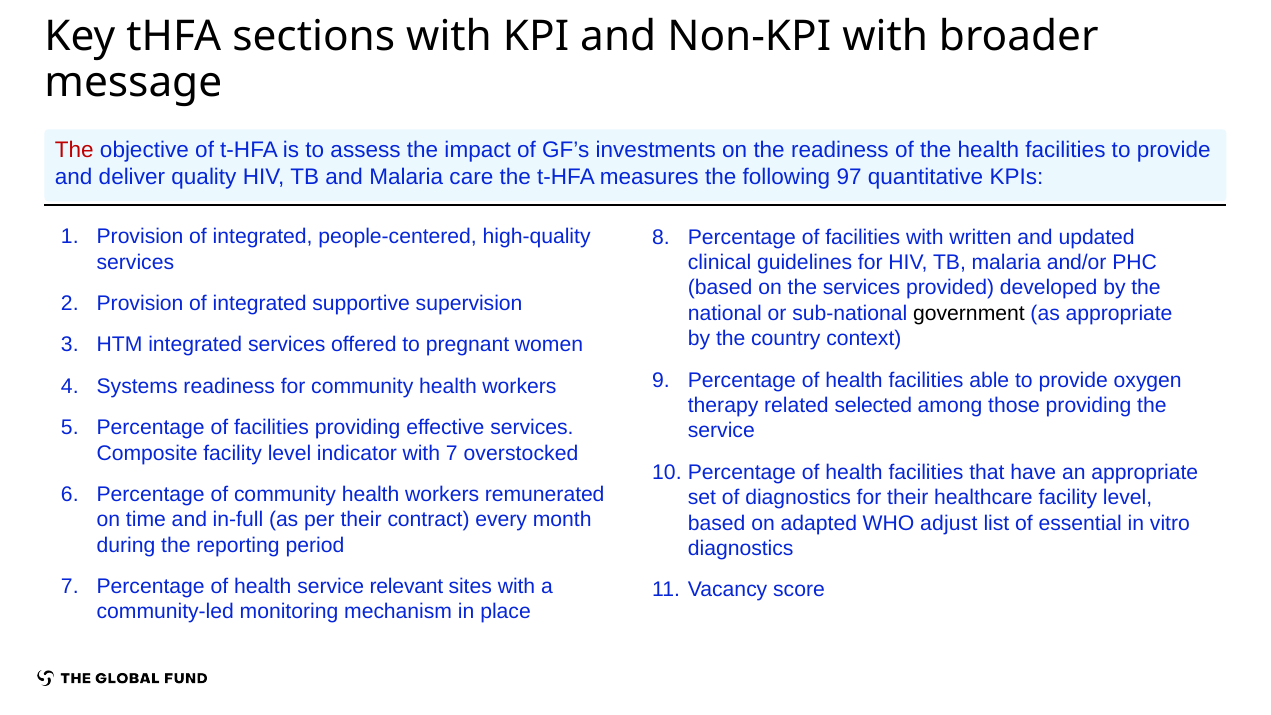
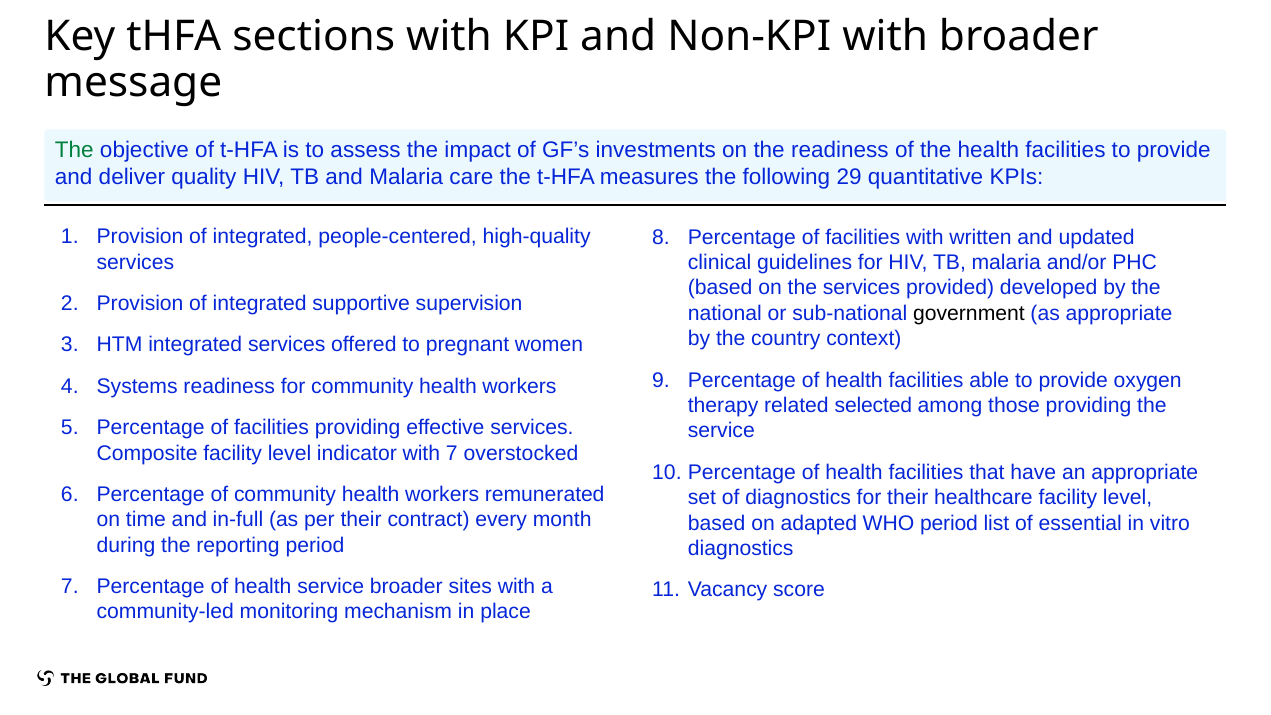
The at (74, 150) colour: red -> green
97: 97 -> 29
WHO adjust: adjust -> period
service relevant: relevant -> broader
